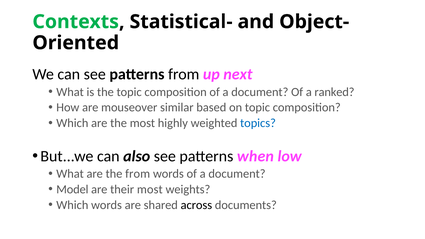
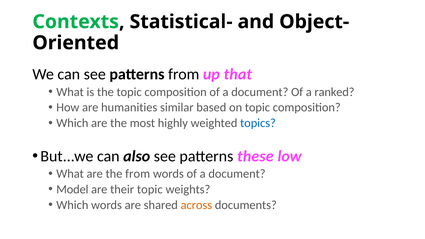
next: next -> that
mouseover: mouseover -> humanities
when: when -> these
their most: most -> topic
across colour: black -> orange
